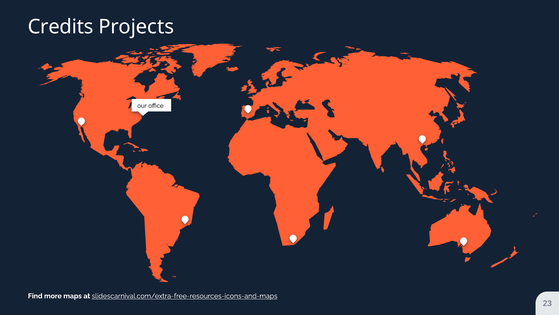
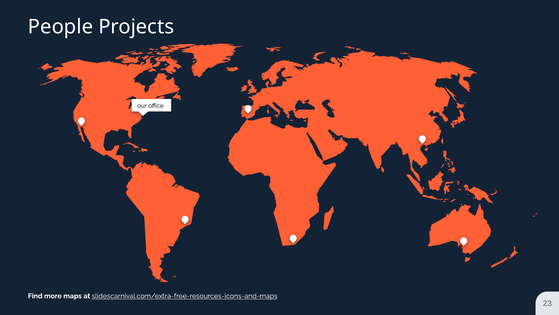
Credits: Credits -> People
